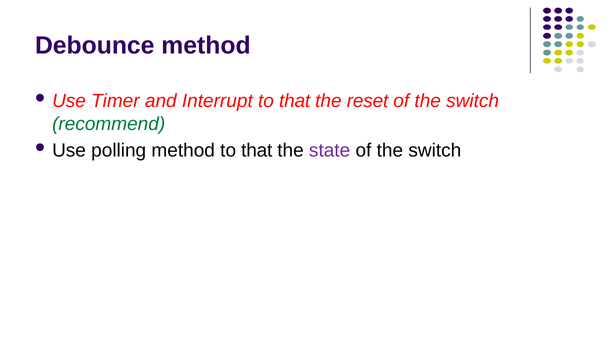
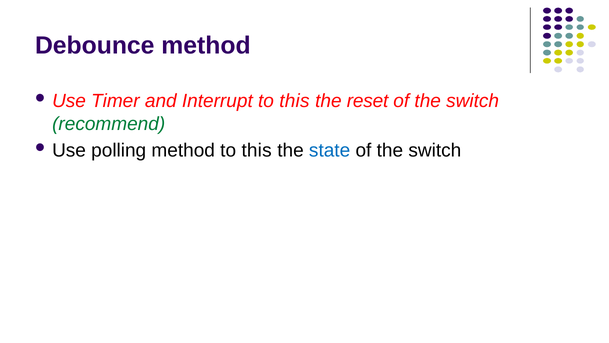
Interrupt to that: that -> this
method to that: that -> this
state colour: purple -> blue
